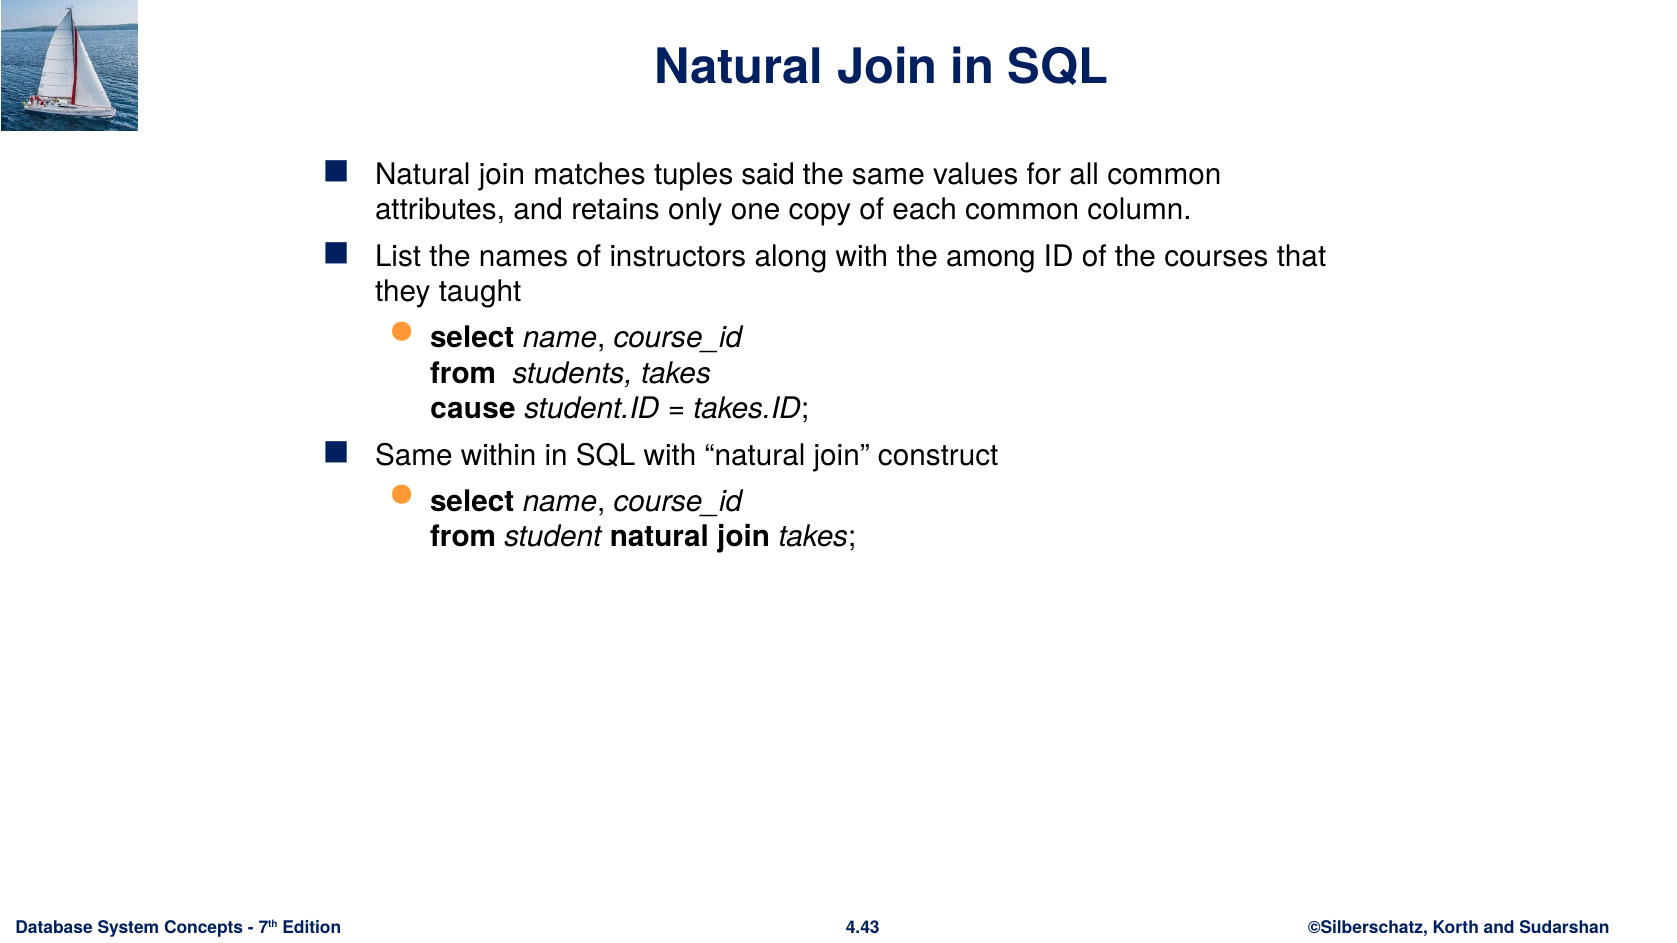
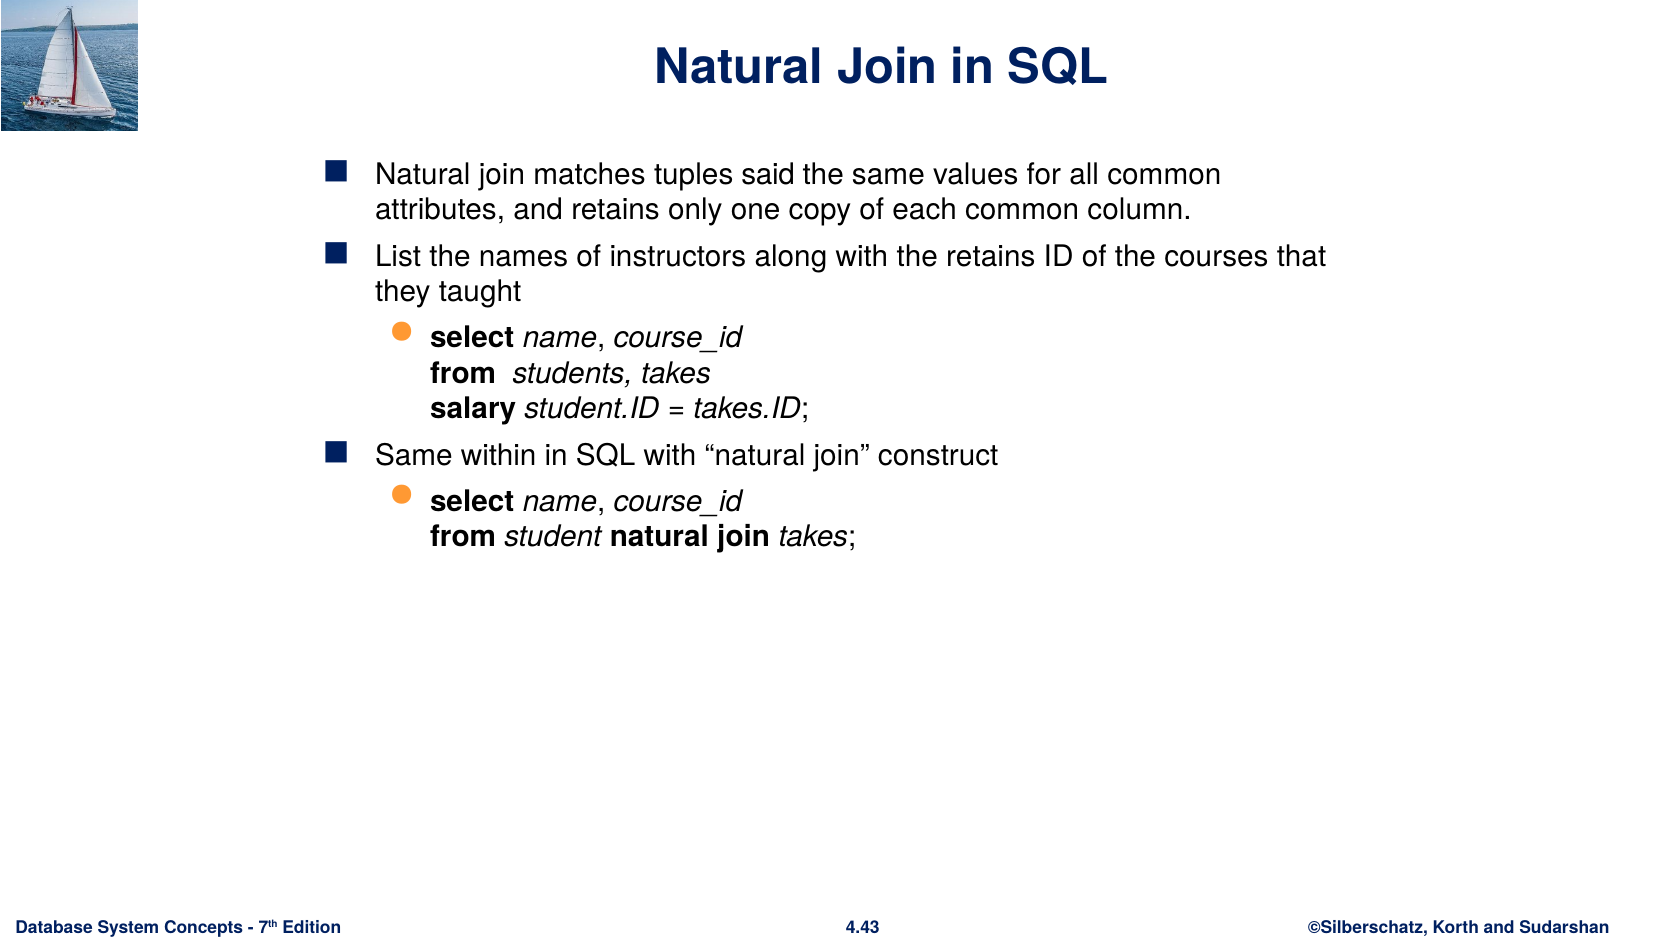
the among: among -> retains
cause: cause -> salary
